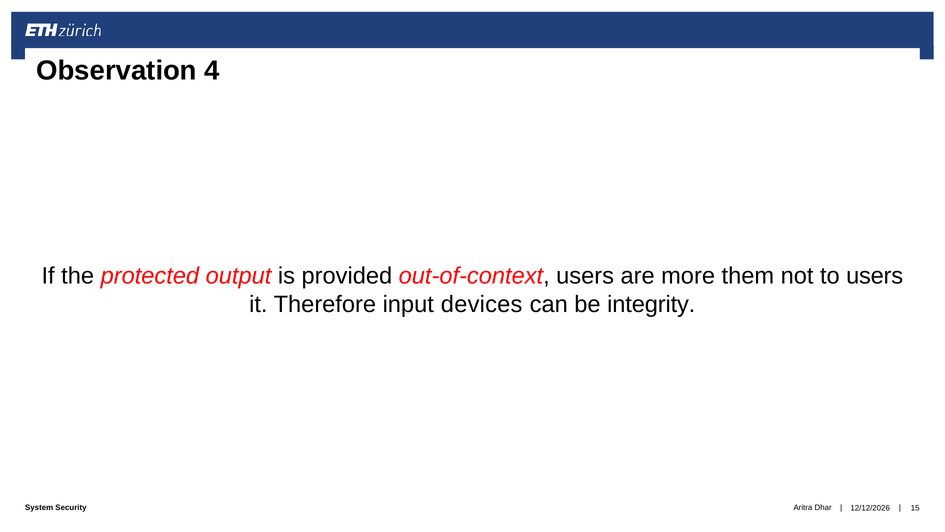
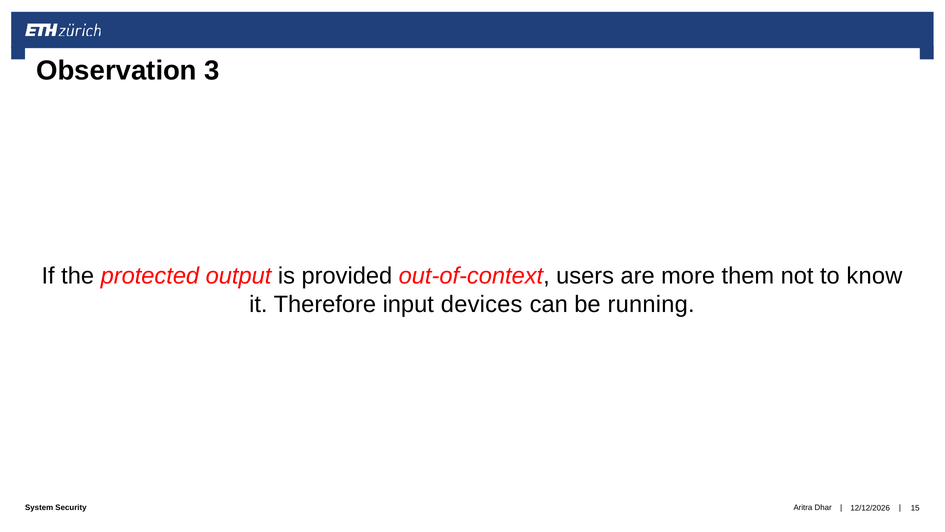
4: 4 -> 3
to users: users -> know
integrity: integrity -> running
